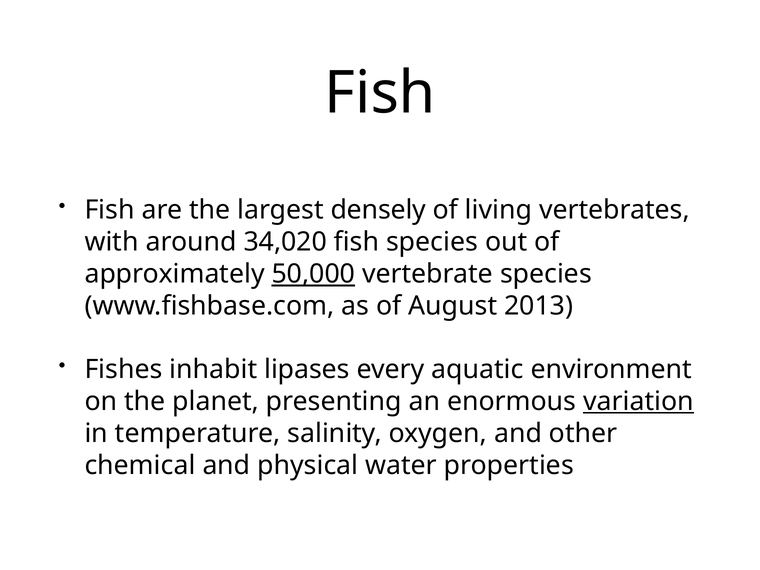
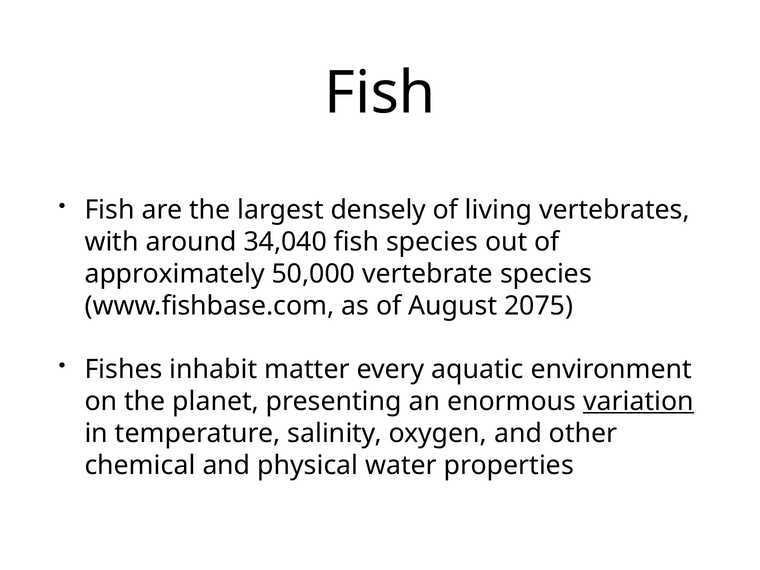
34,020: 34,020 -> 34,040
50,000 underline: present -> none
2013: 2013 -> 2075
lipases: lipases -> matter
